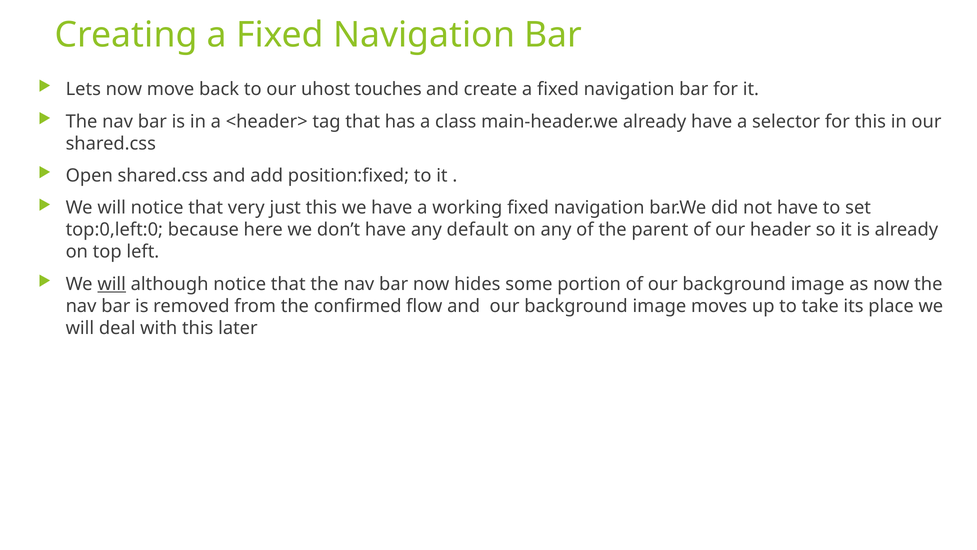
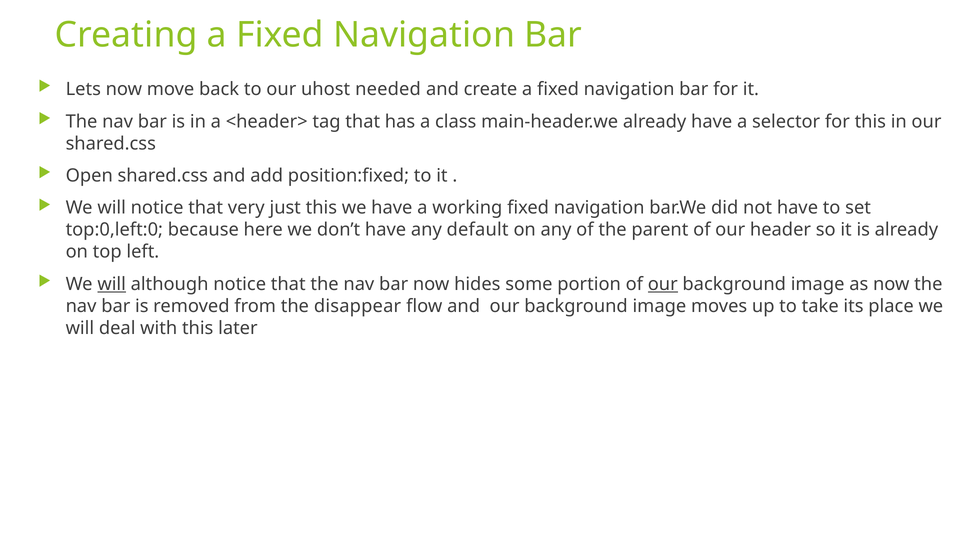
touches: touches -> needed
our at (663, 284) underline: none -> present
confirmed: confirmed -> disappear
